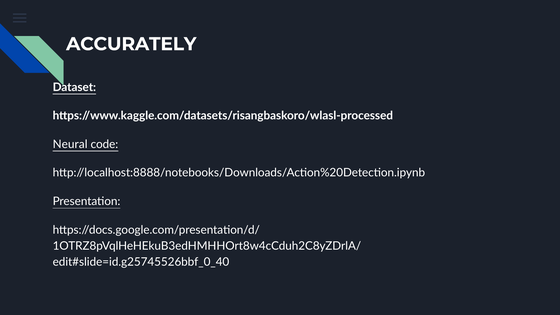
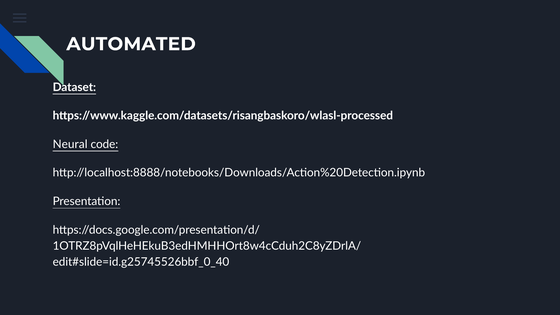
ACCURATELY: ACCURATELY -> AUTOMATED
